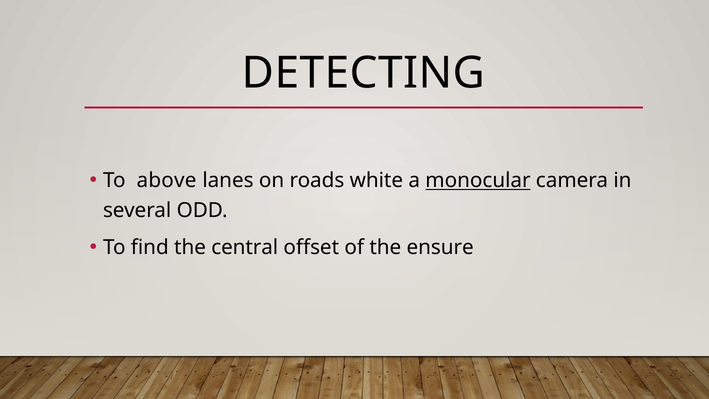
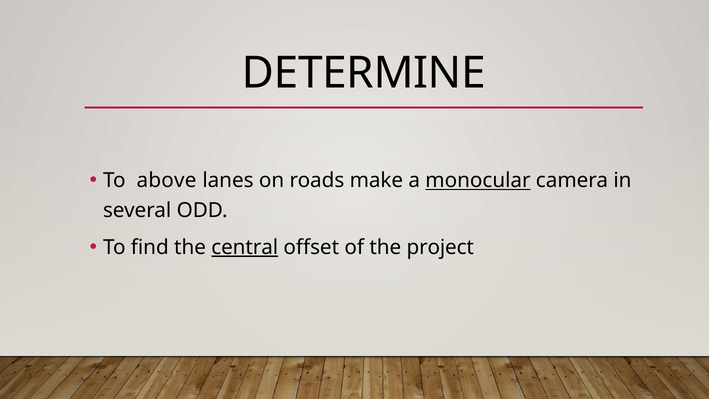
DETECTING: DETECTING -> DETERMINE
white: white -> make
central underline: none -> present
ensure: ensure -> project
